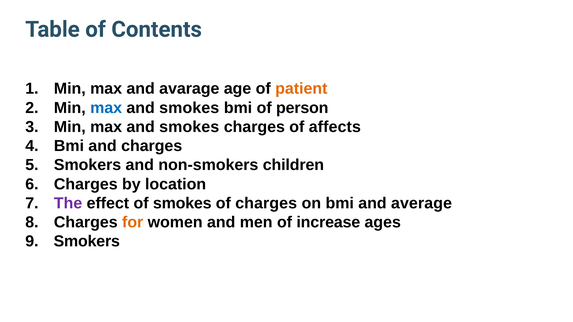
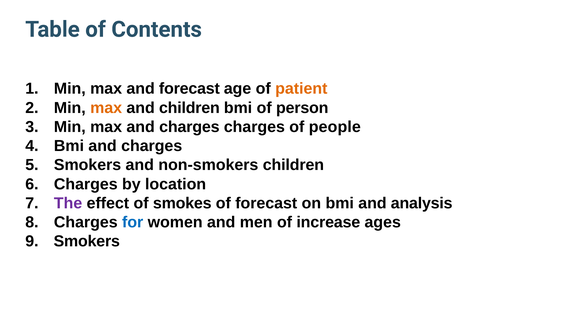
and avarage: avarage -> forecast
max at (106, 108) colour: blue -> orange
smokes at (189, 108): smokes -> children
smokes at (189, 127): smokes -> charges
affects: affects -> people
of charges: charges -> forecast
average: average -> analysis
for colour: orange -> blue
